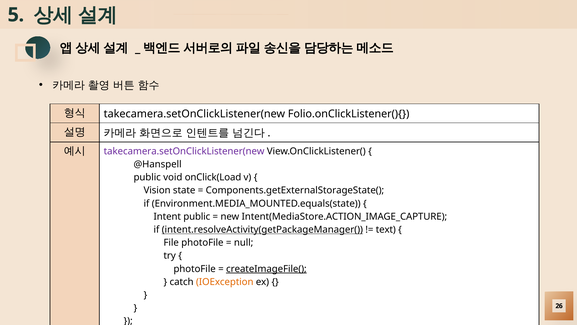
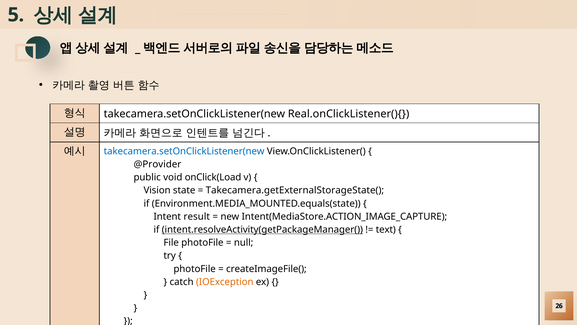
Folio.onClickListener(){: Folio.onClickListener(){ -> Real.onClickListener(){
takecamera.setOnClickListener(new at (184, 151) colour: purple -> blue
@Hanspell: @Hanspell -> @Provider
Components.getExternalStorageState(: Components.getExternalStorageState( -> Takecamera.getExternalStorageState(
Intent public: public -> result
createImageFile( underline: present -> none
